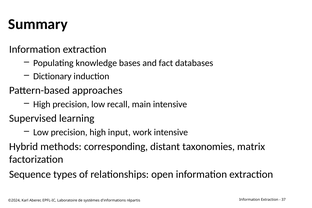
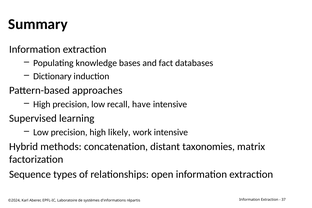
main: main -> have
input: input -> likely
corresponding: corresponding -> concatenation
